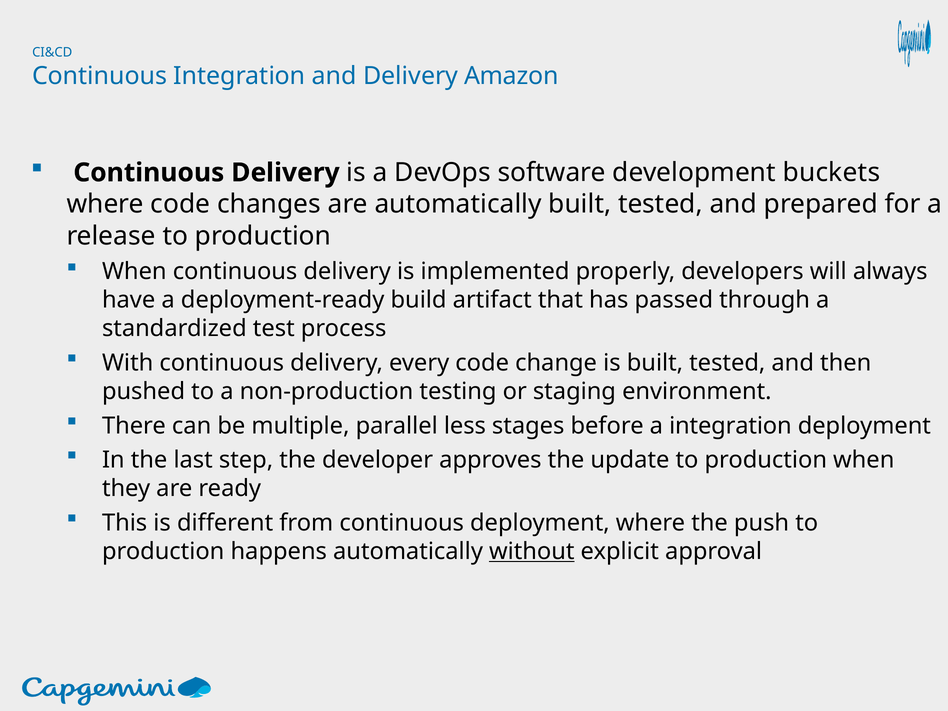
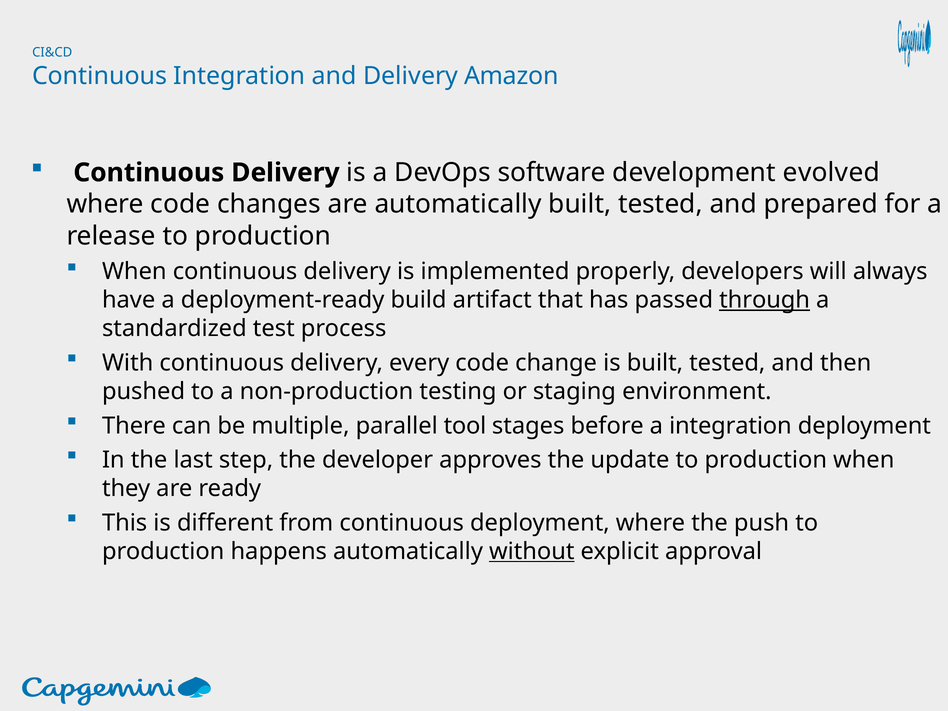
buckets: buckets -> evolved
through underline: none -> present
less: less -> tool
